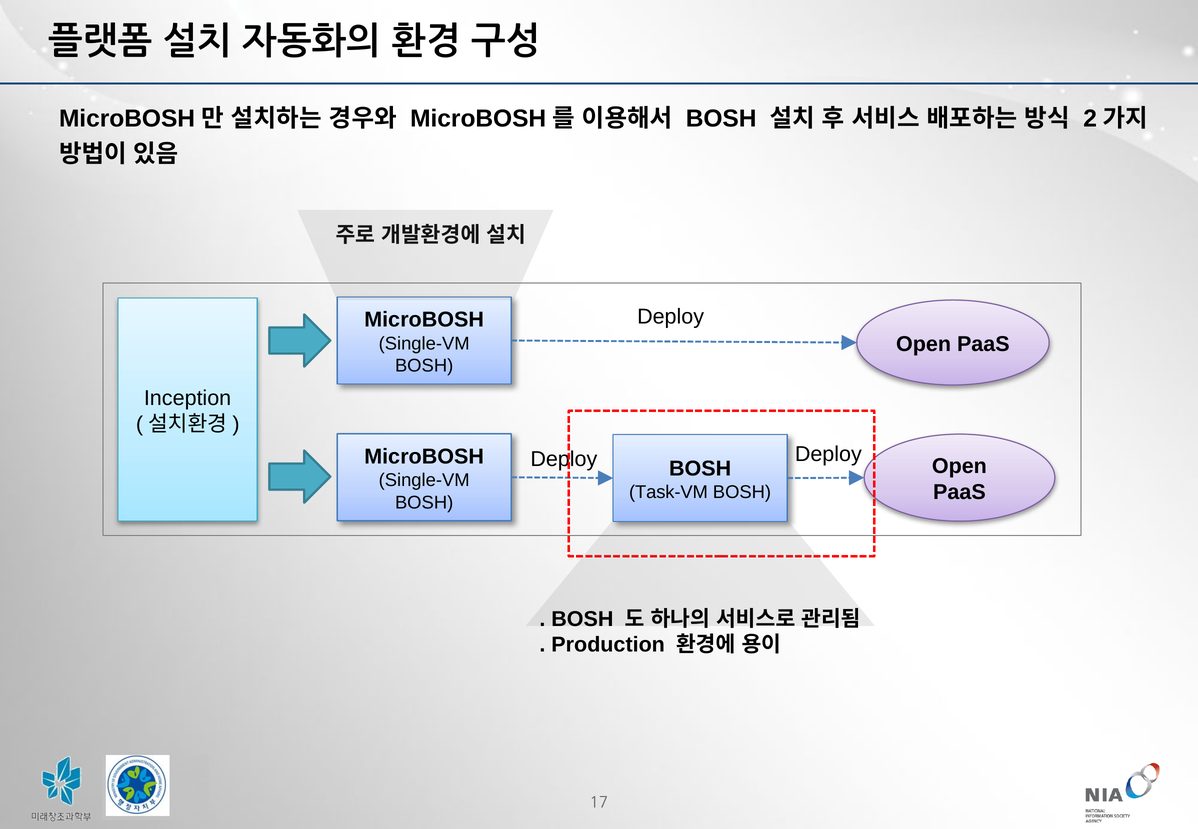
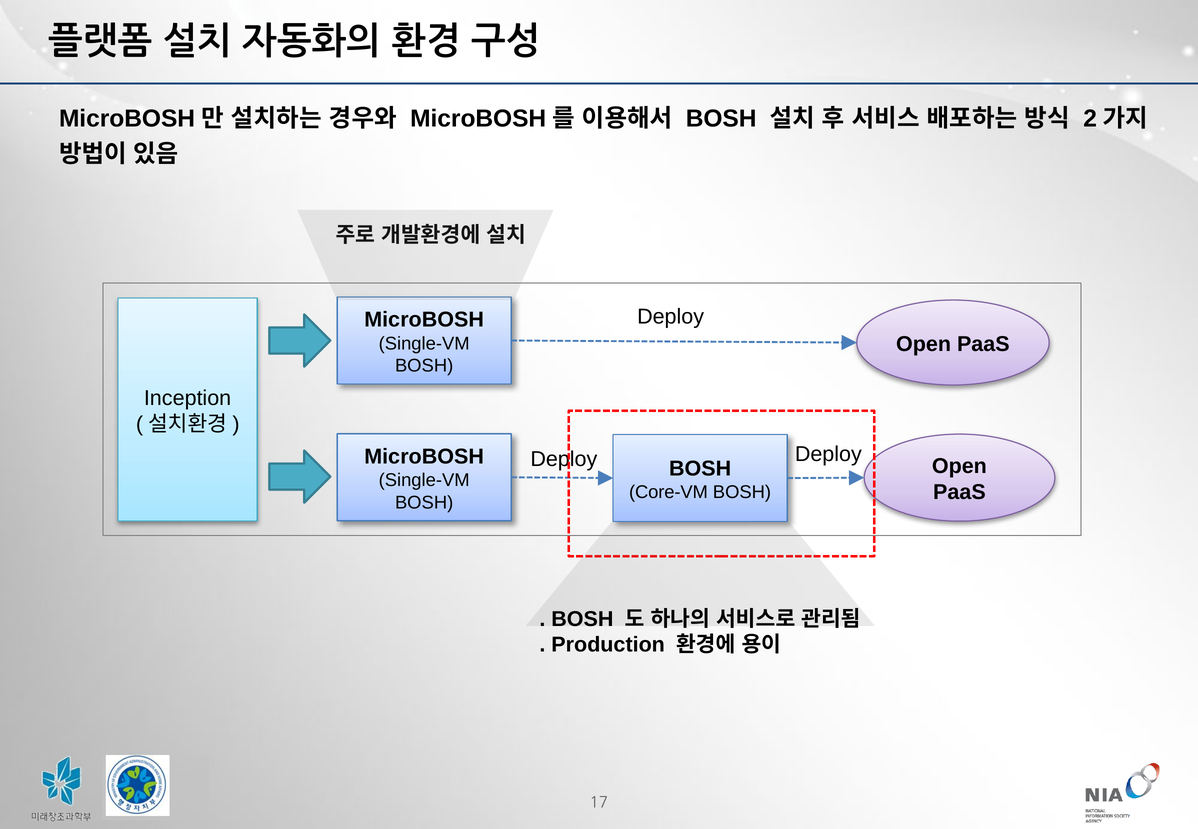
Task-VM: Task-VM -> Core-VM
